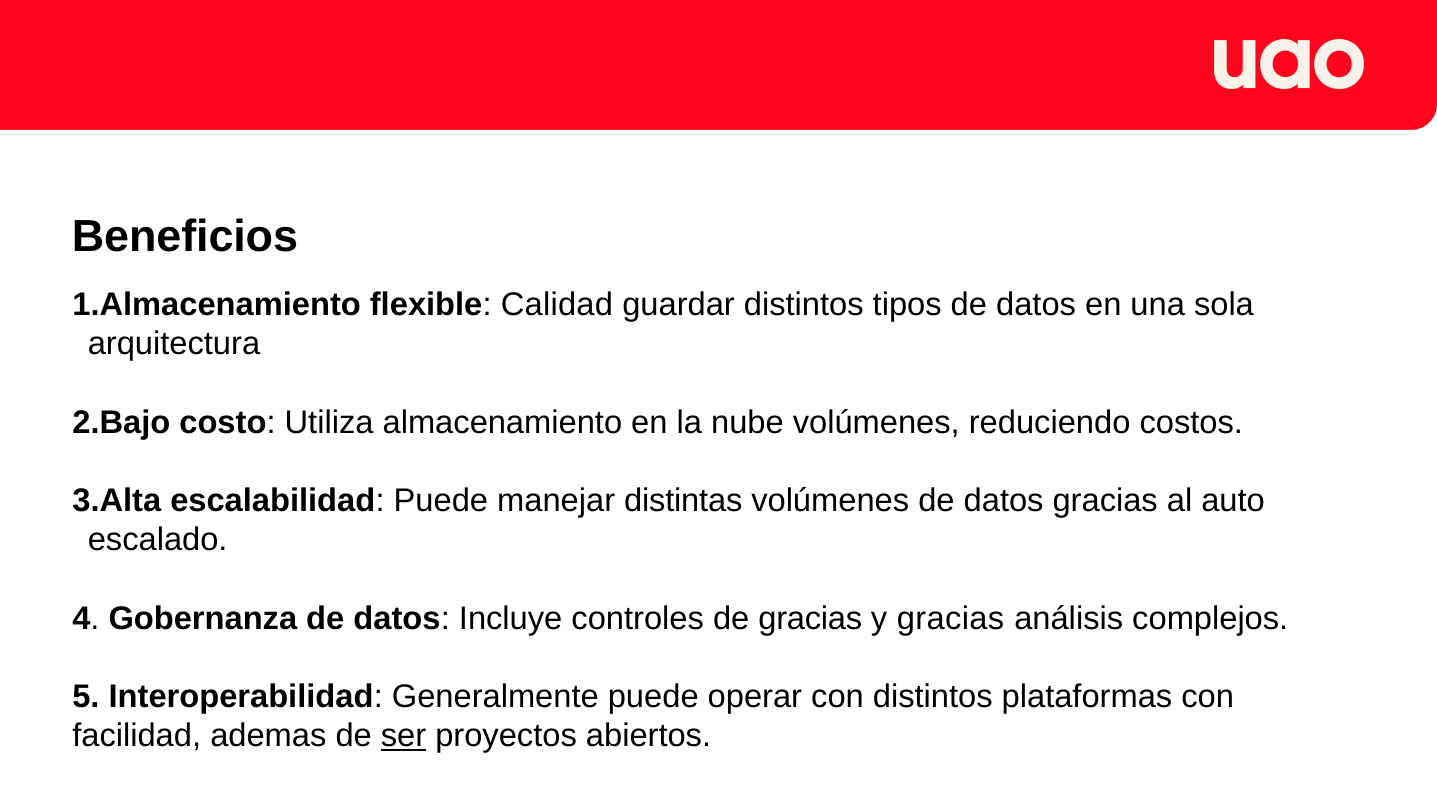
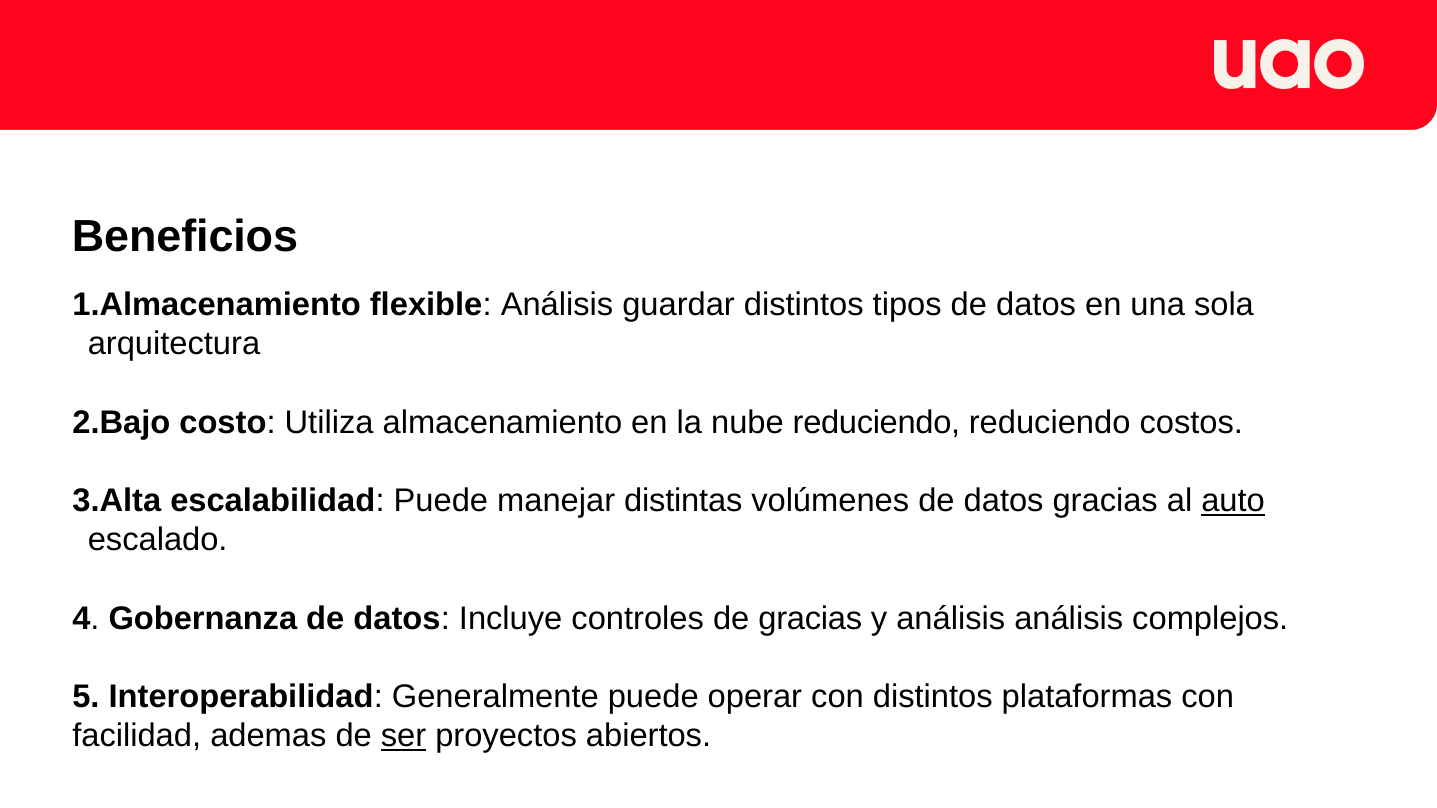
flexible Calidad: Calidad -> Análisis
nube volúmenes: volúmenes -> reduciendo
auto underline: none -> present
y gracias: gracias -> análisis
